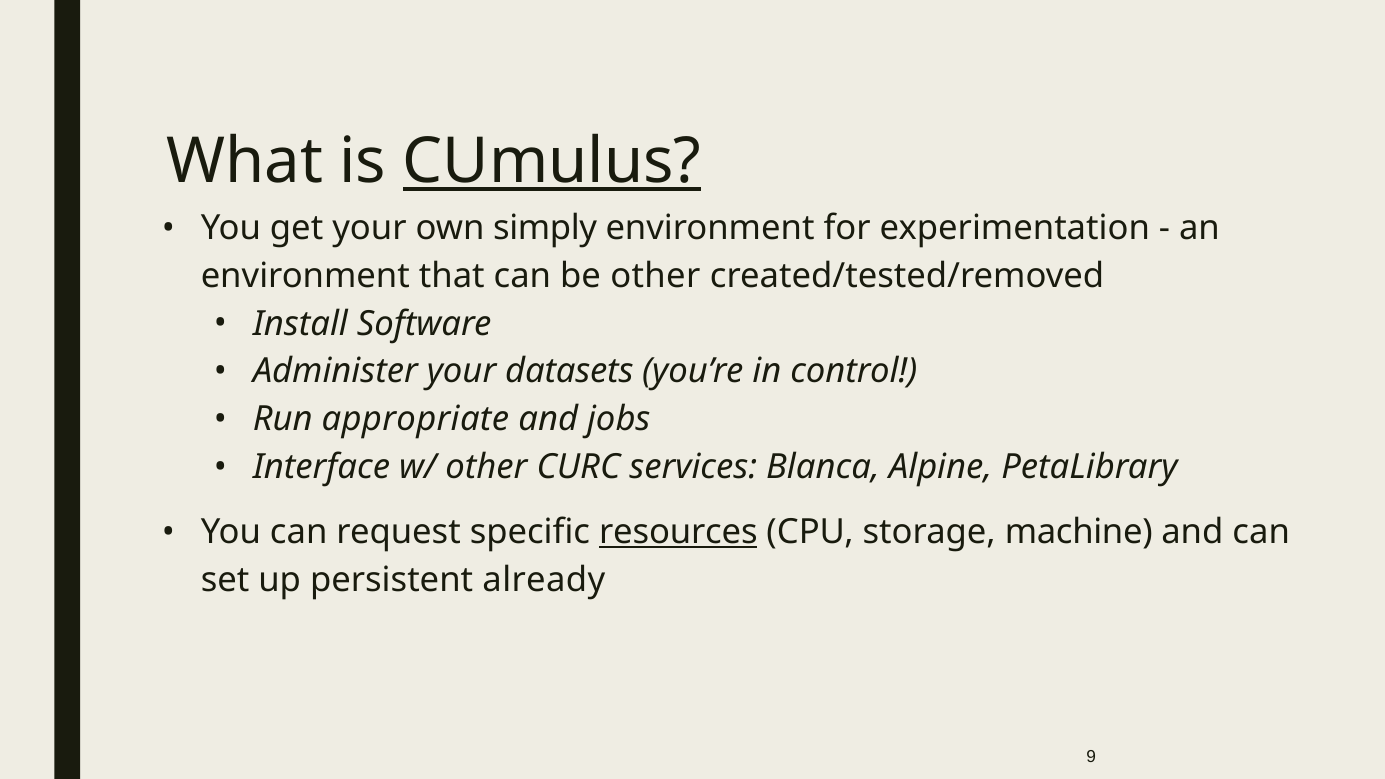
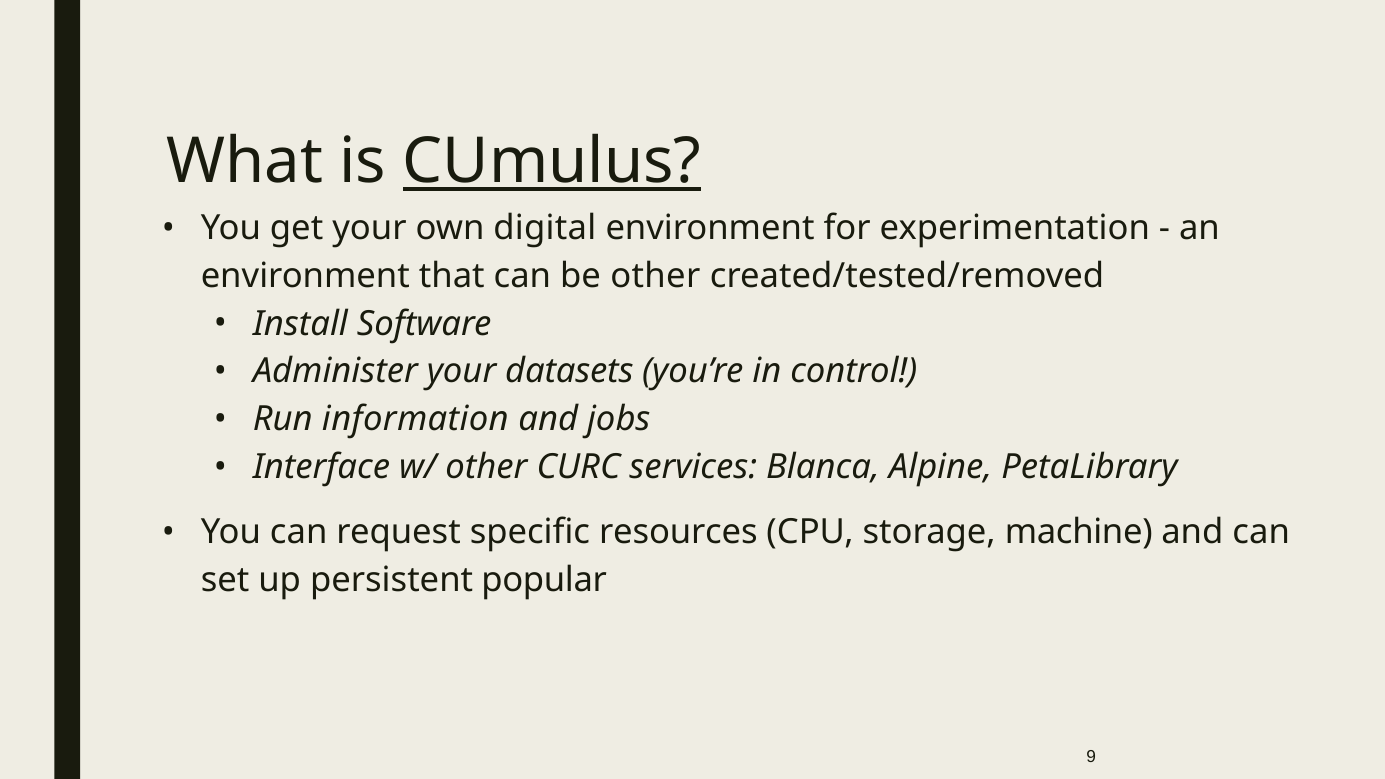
simply: simply -> digital
appropriate: appropriate -> information
resources underline: present -> none
already: already -> popular
